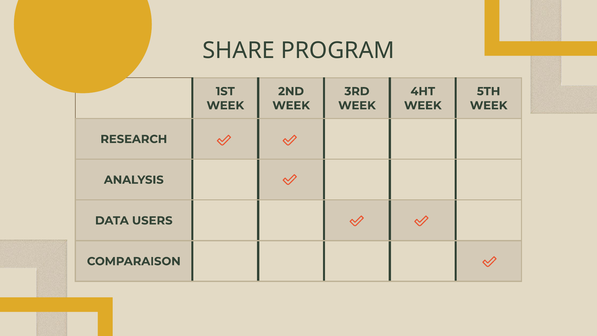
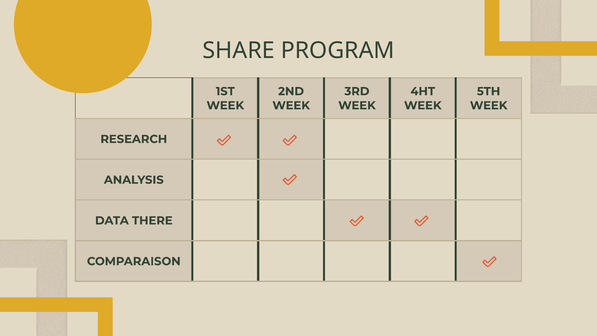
USERS: USERS -> THERE
